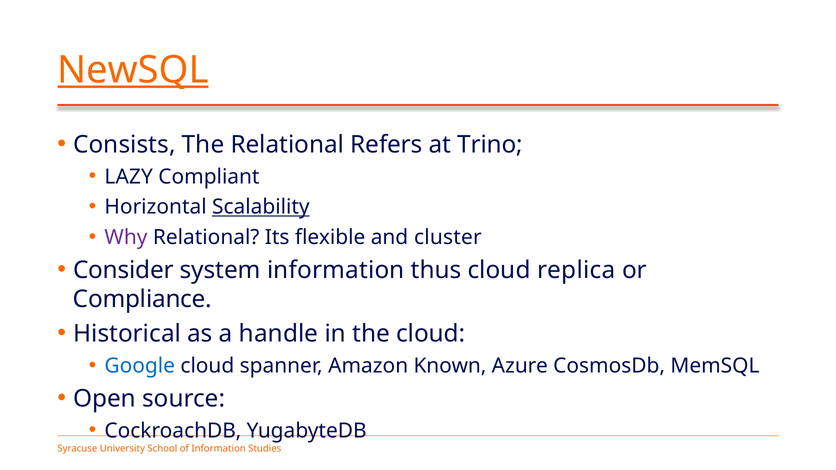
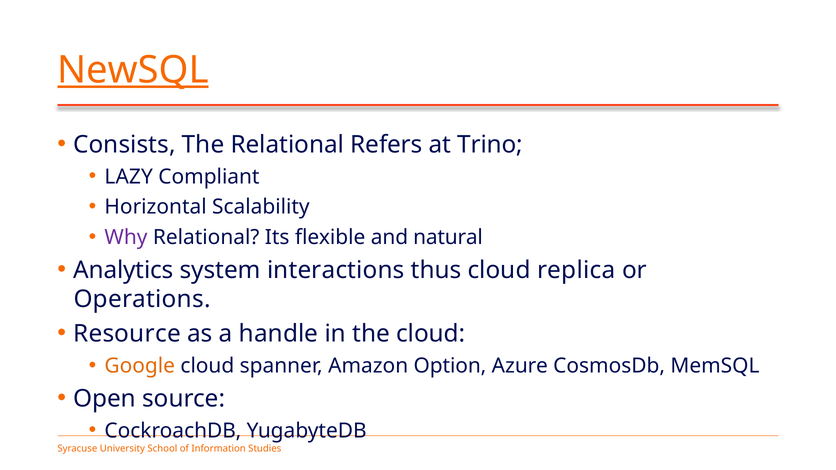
Scalability underline: present -> none
cluster: cluster -> natural
Consider: Consider -> Analytics
system information: information -> interactions
Compliance: Compliance -> Operations
Historical: Historical -> Resource
Google colour: blue -> orange
Known: Known -> Option
